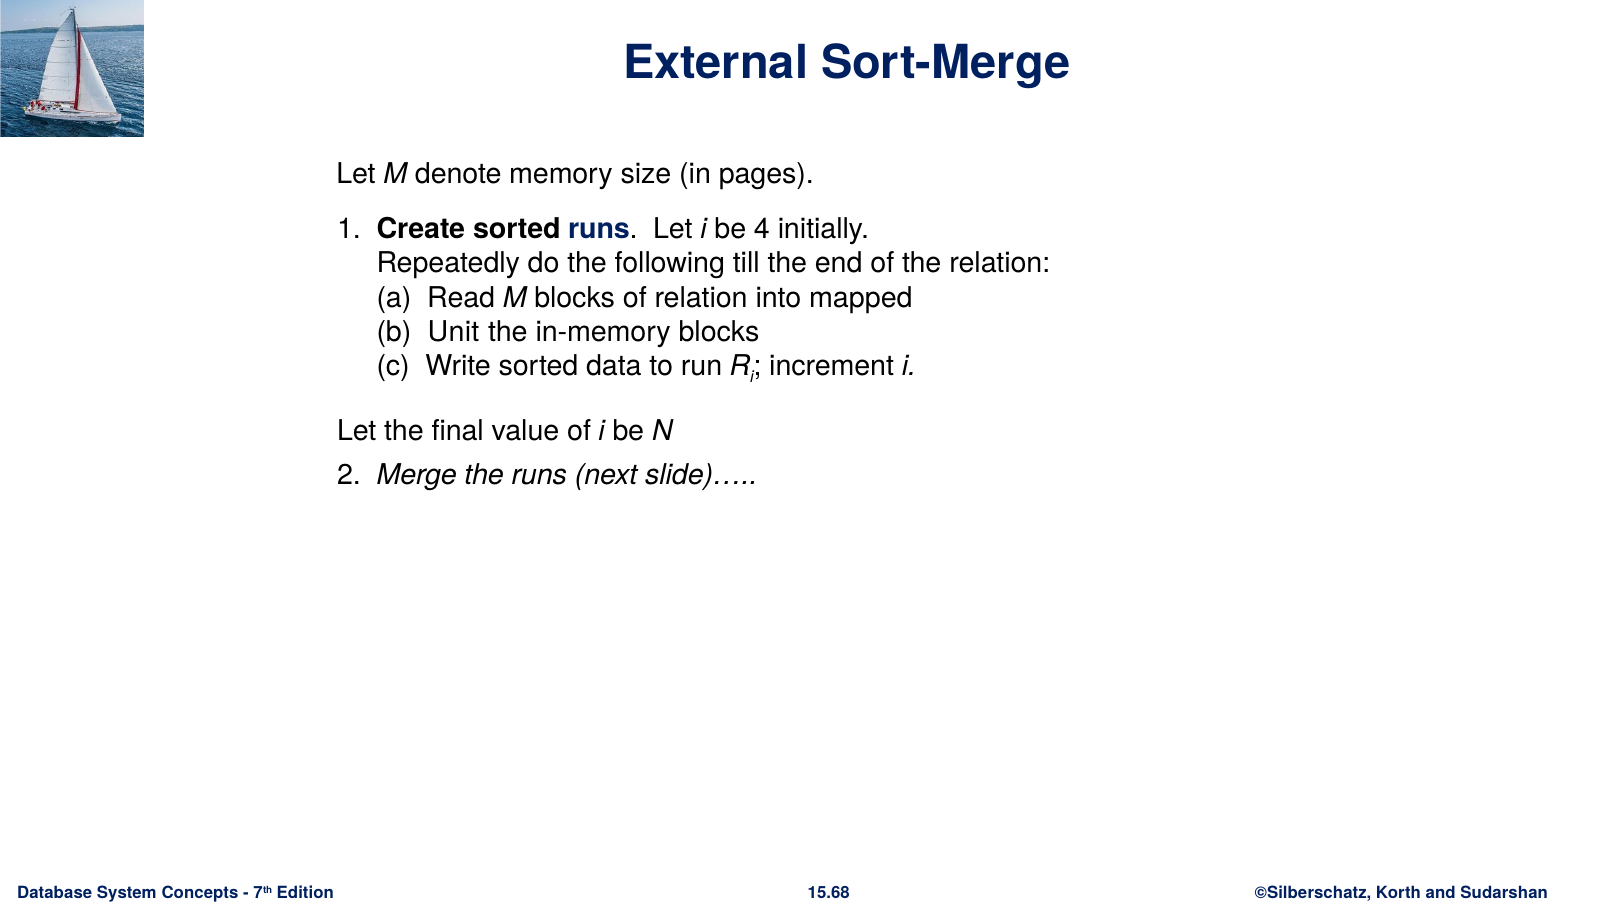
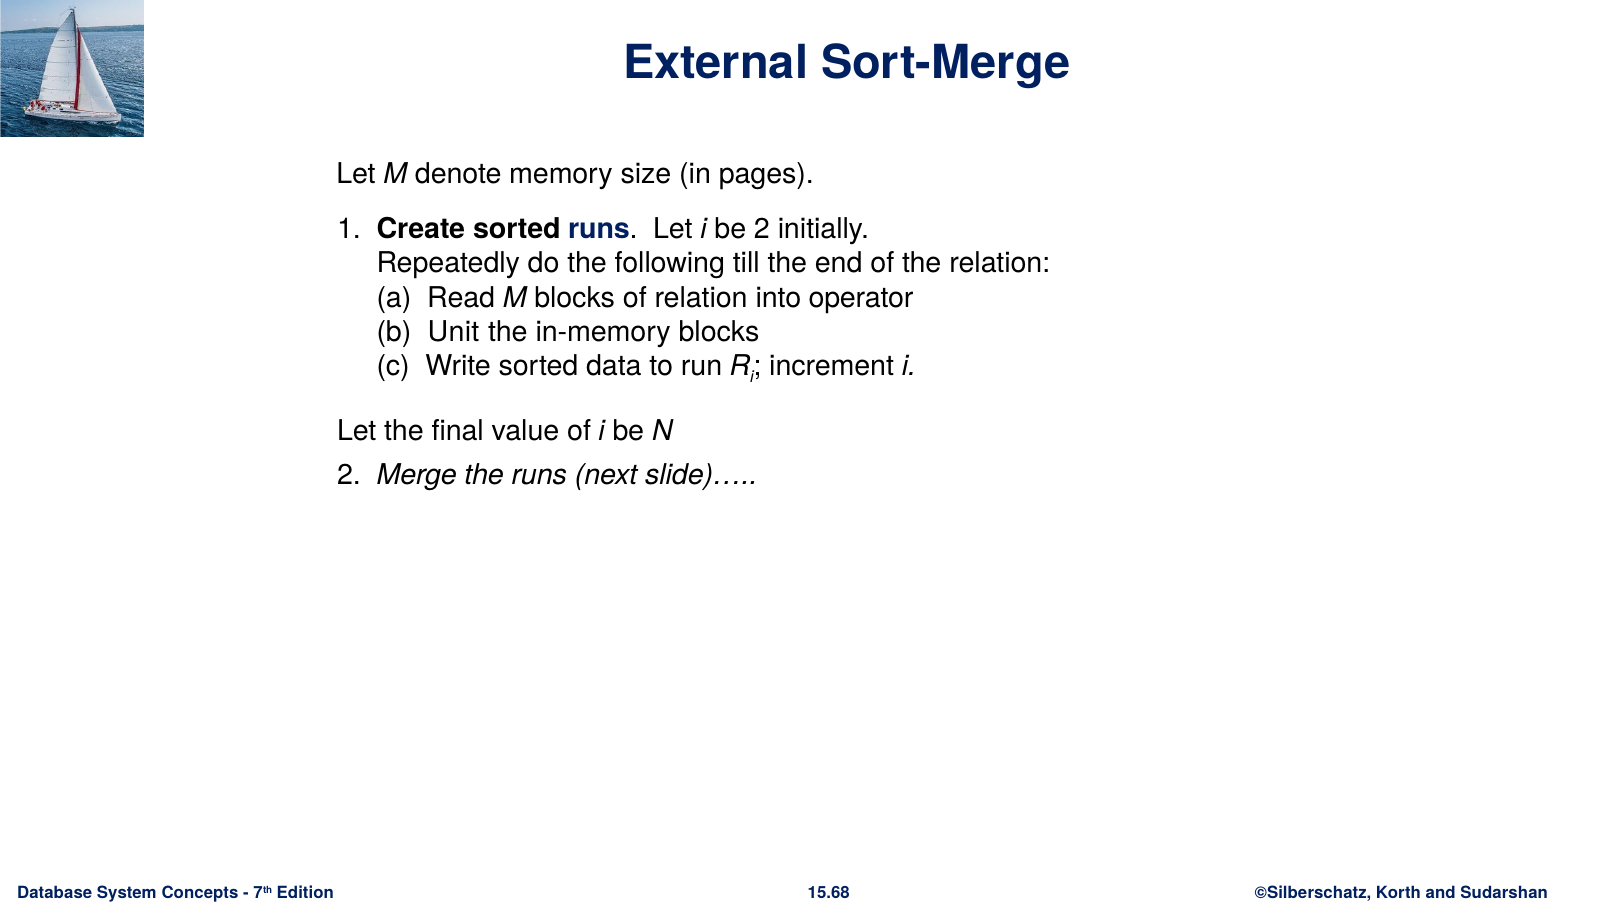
be 4: 4 -> 2
mapped: mapped -> operator
